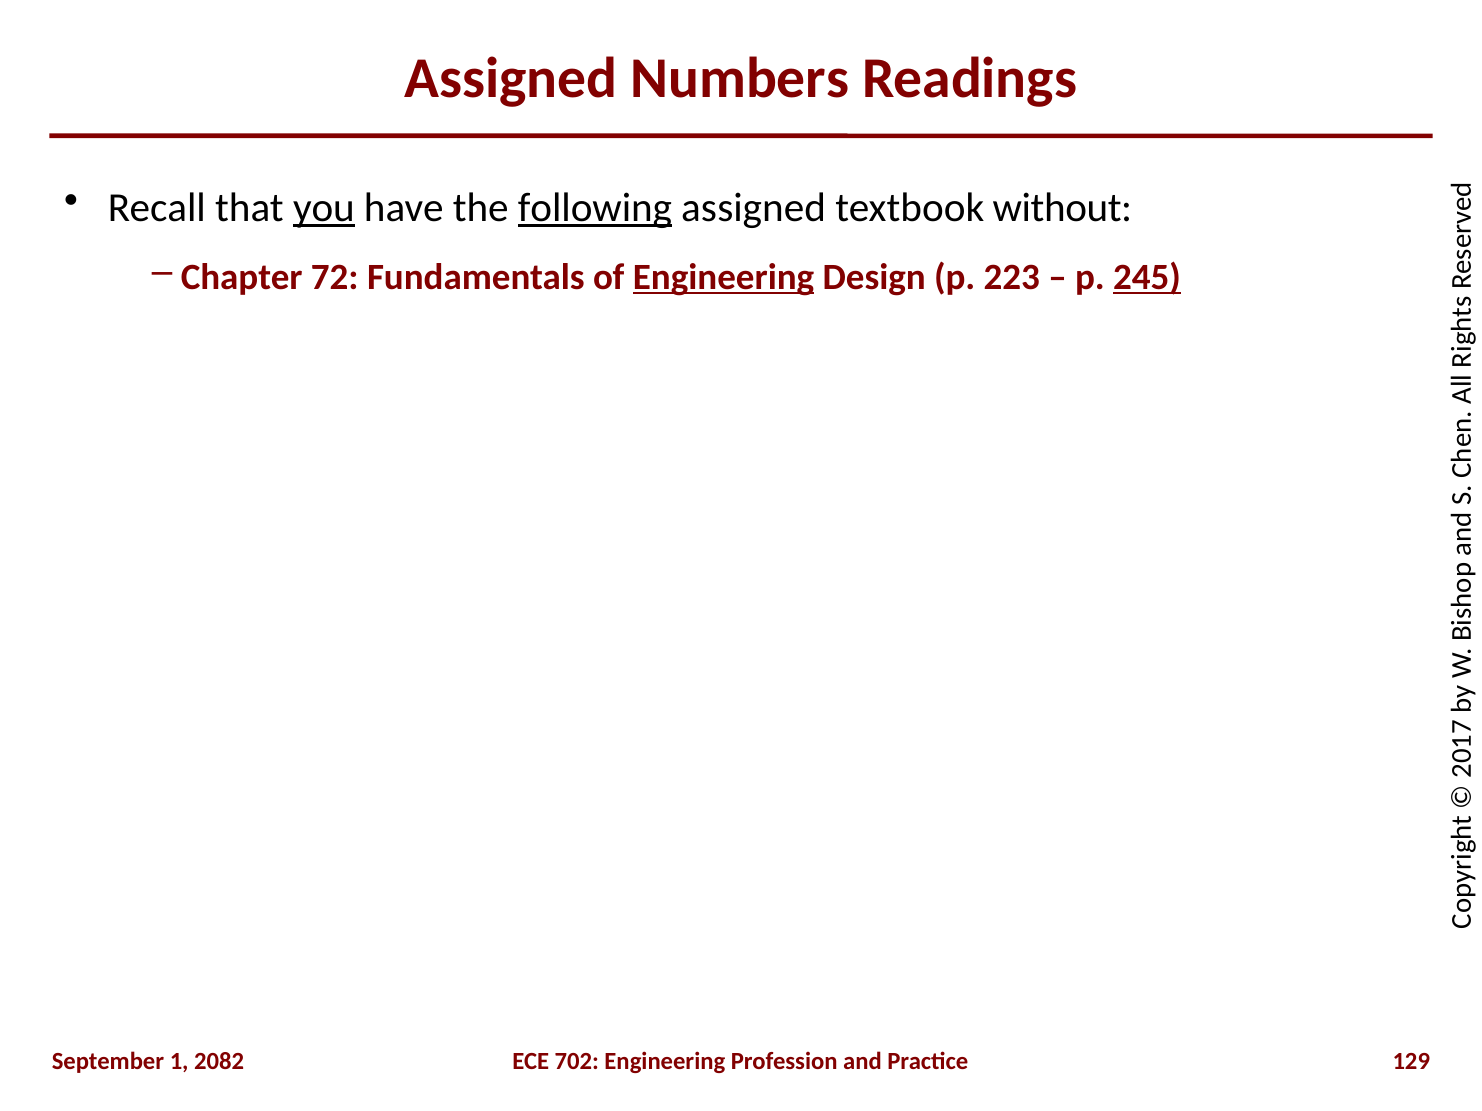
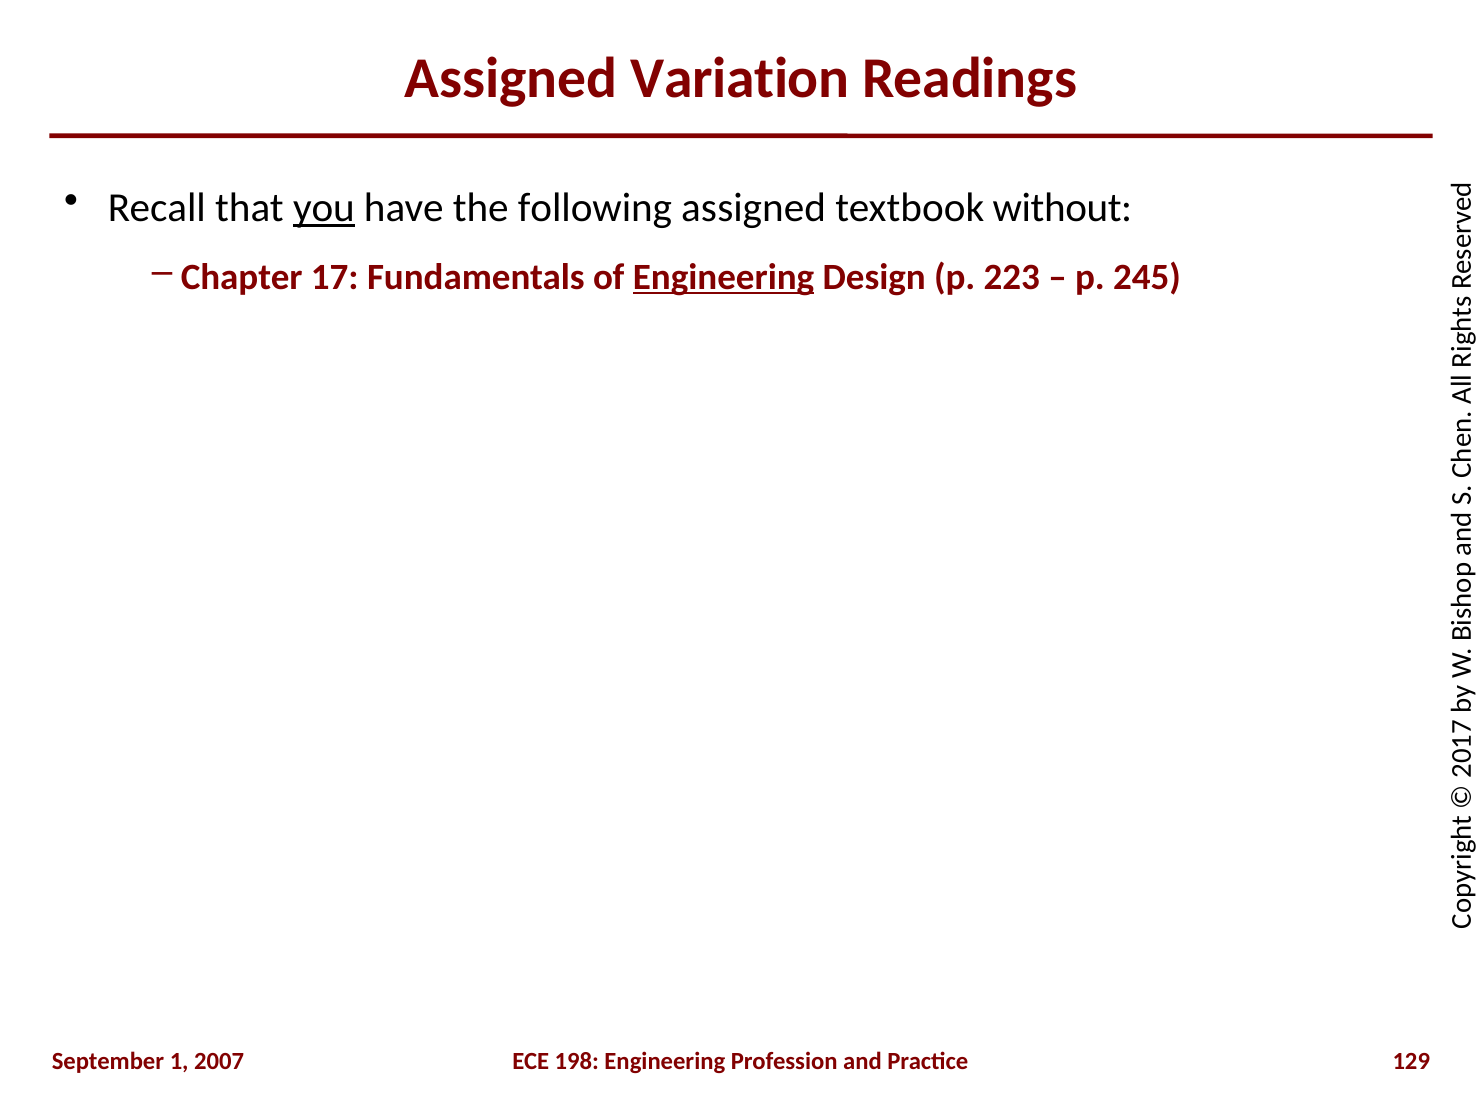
Numbers: Numbers -> Variation
following underline: present -> none
72: 72 -> 17
245 underline: present -> none
2082: 2082 -> 2007
702: 702 -> 198
